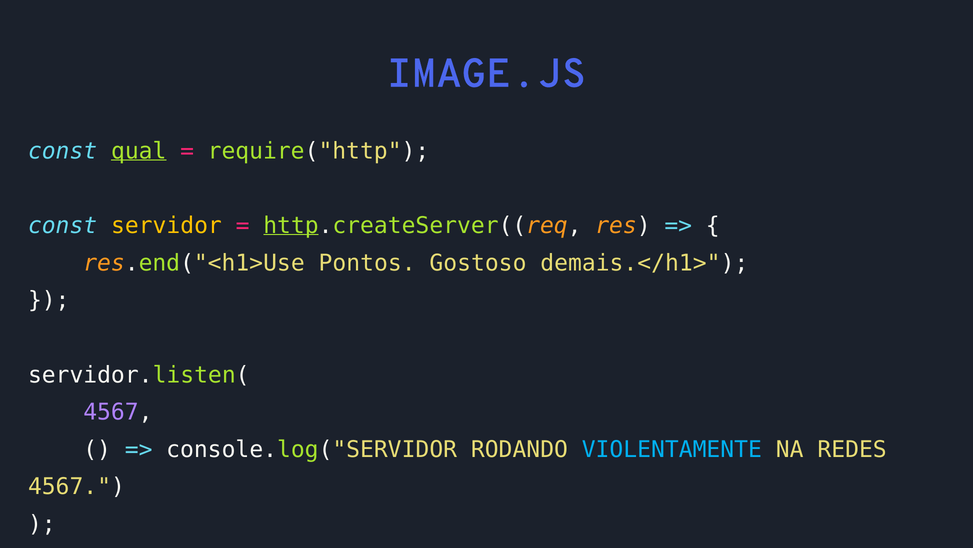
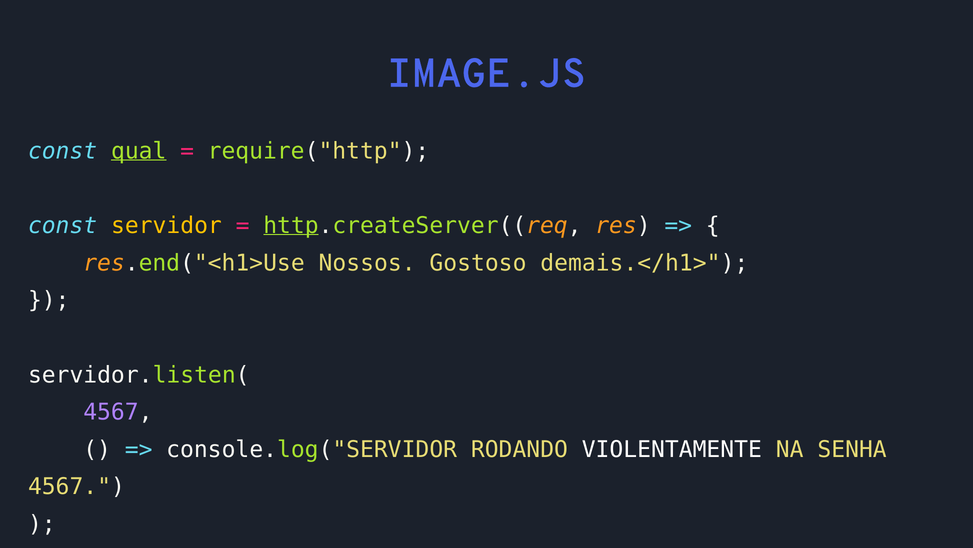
Pontos: Pontos -> Nossos
VIOLENTAMENTE colour: light blue -> white
REDES: REDES -> SENHA
